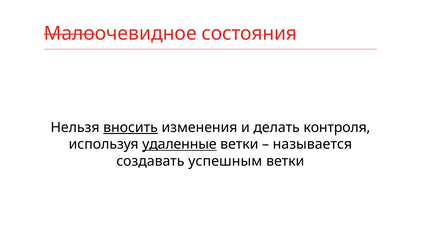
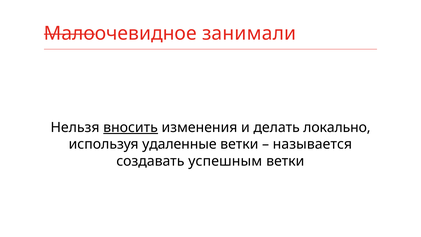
состояния: состояния -> занимали
контроля: контроля -> локально
удаленные underline: present -> none
